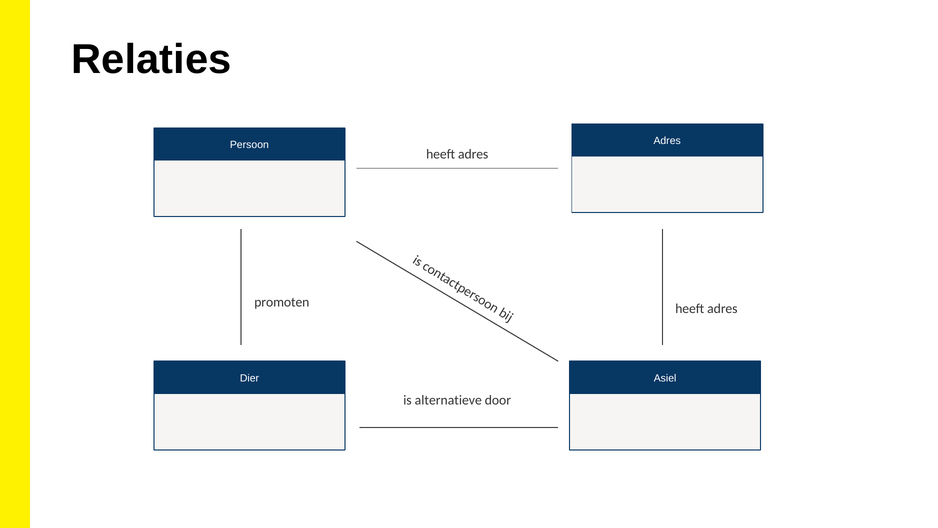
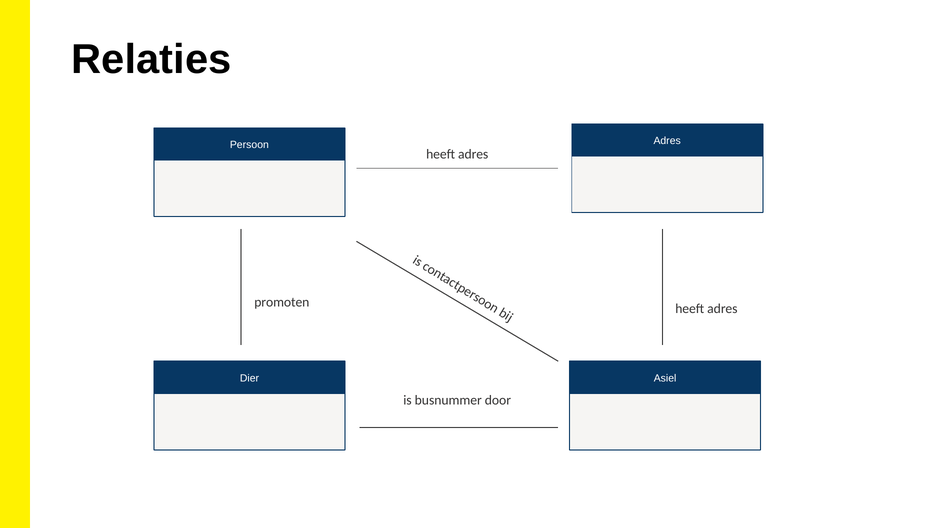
alternatieve: alternatieve -> busnummer
